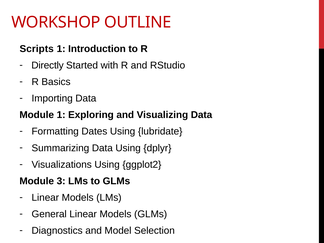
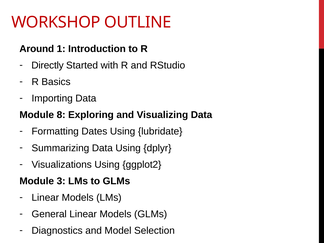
Scripts: Scripts -> Around
Module 1: 1 -> 8
